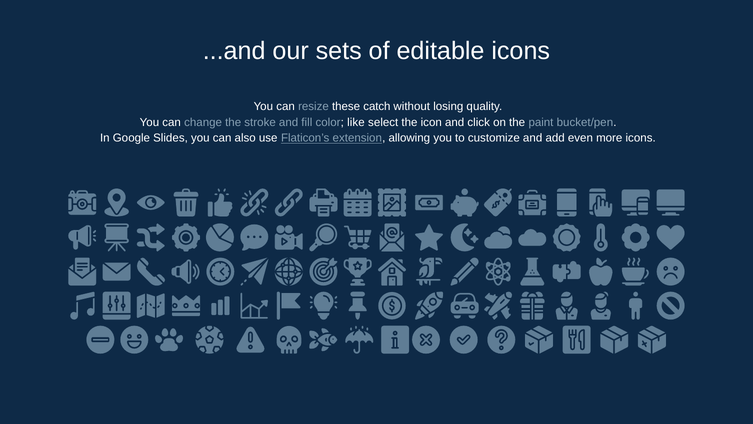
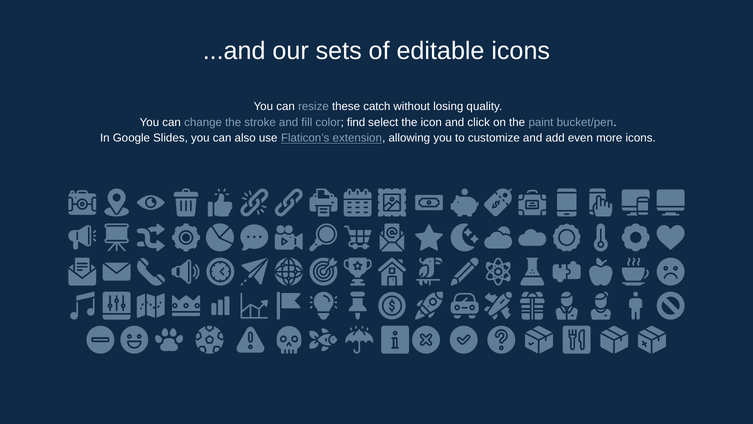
like: like -> find
